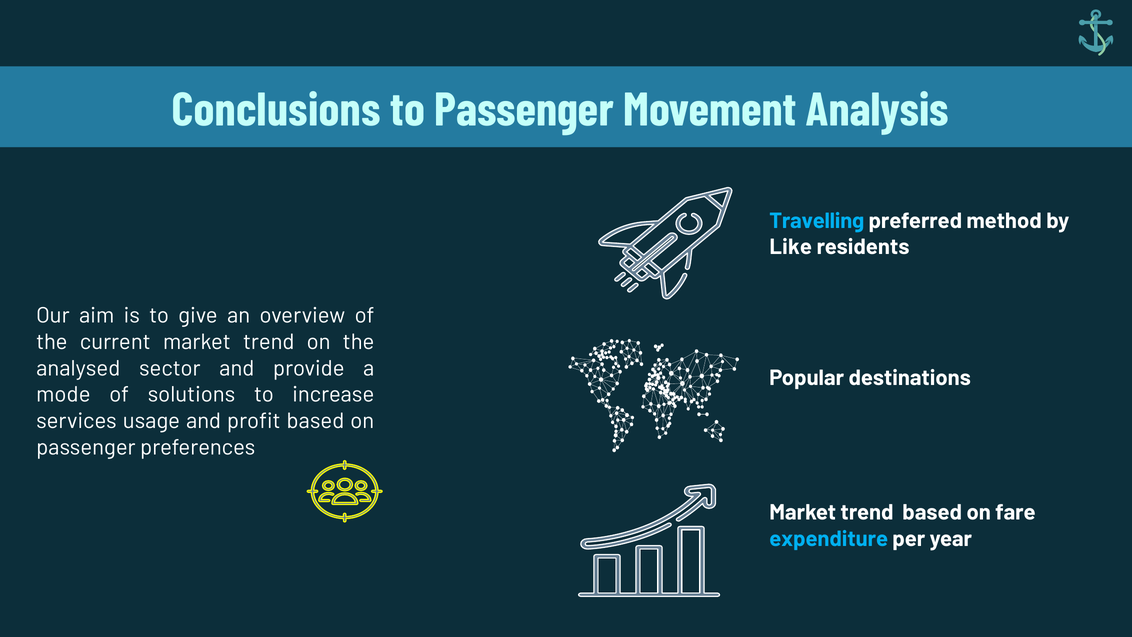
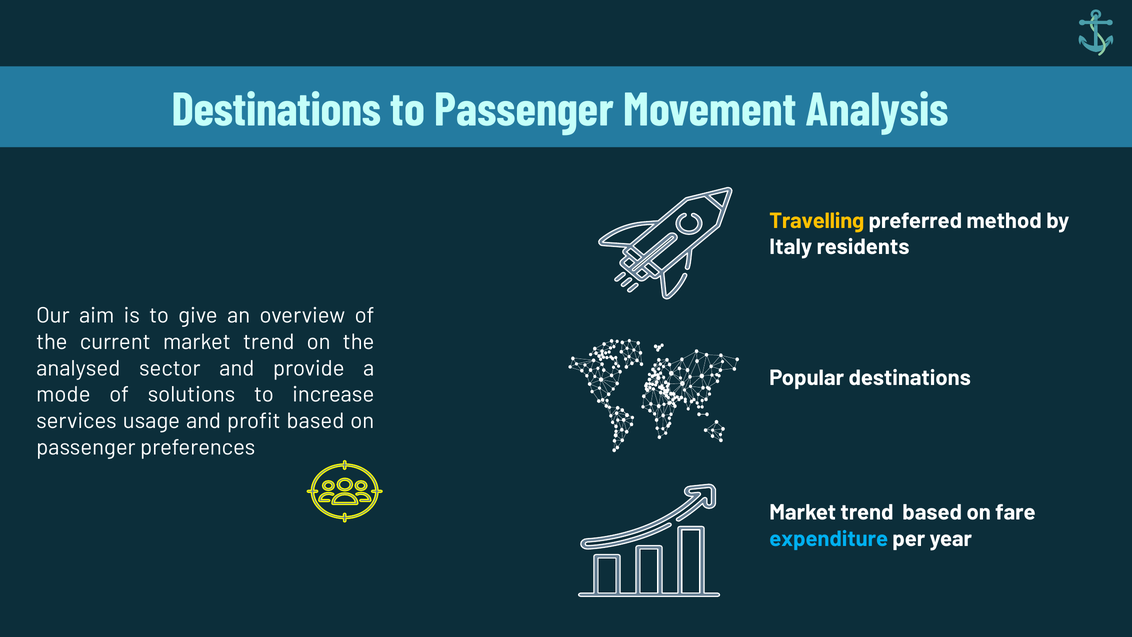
Conclusions at (276, 110): Conclusions -> Destinations
Travelling colour: light blue -> yellow
Like: Like -> Italy
